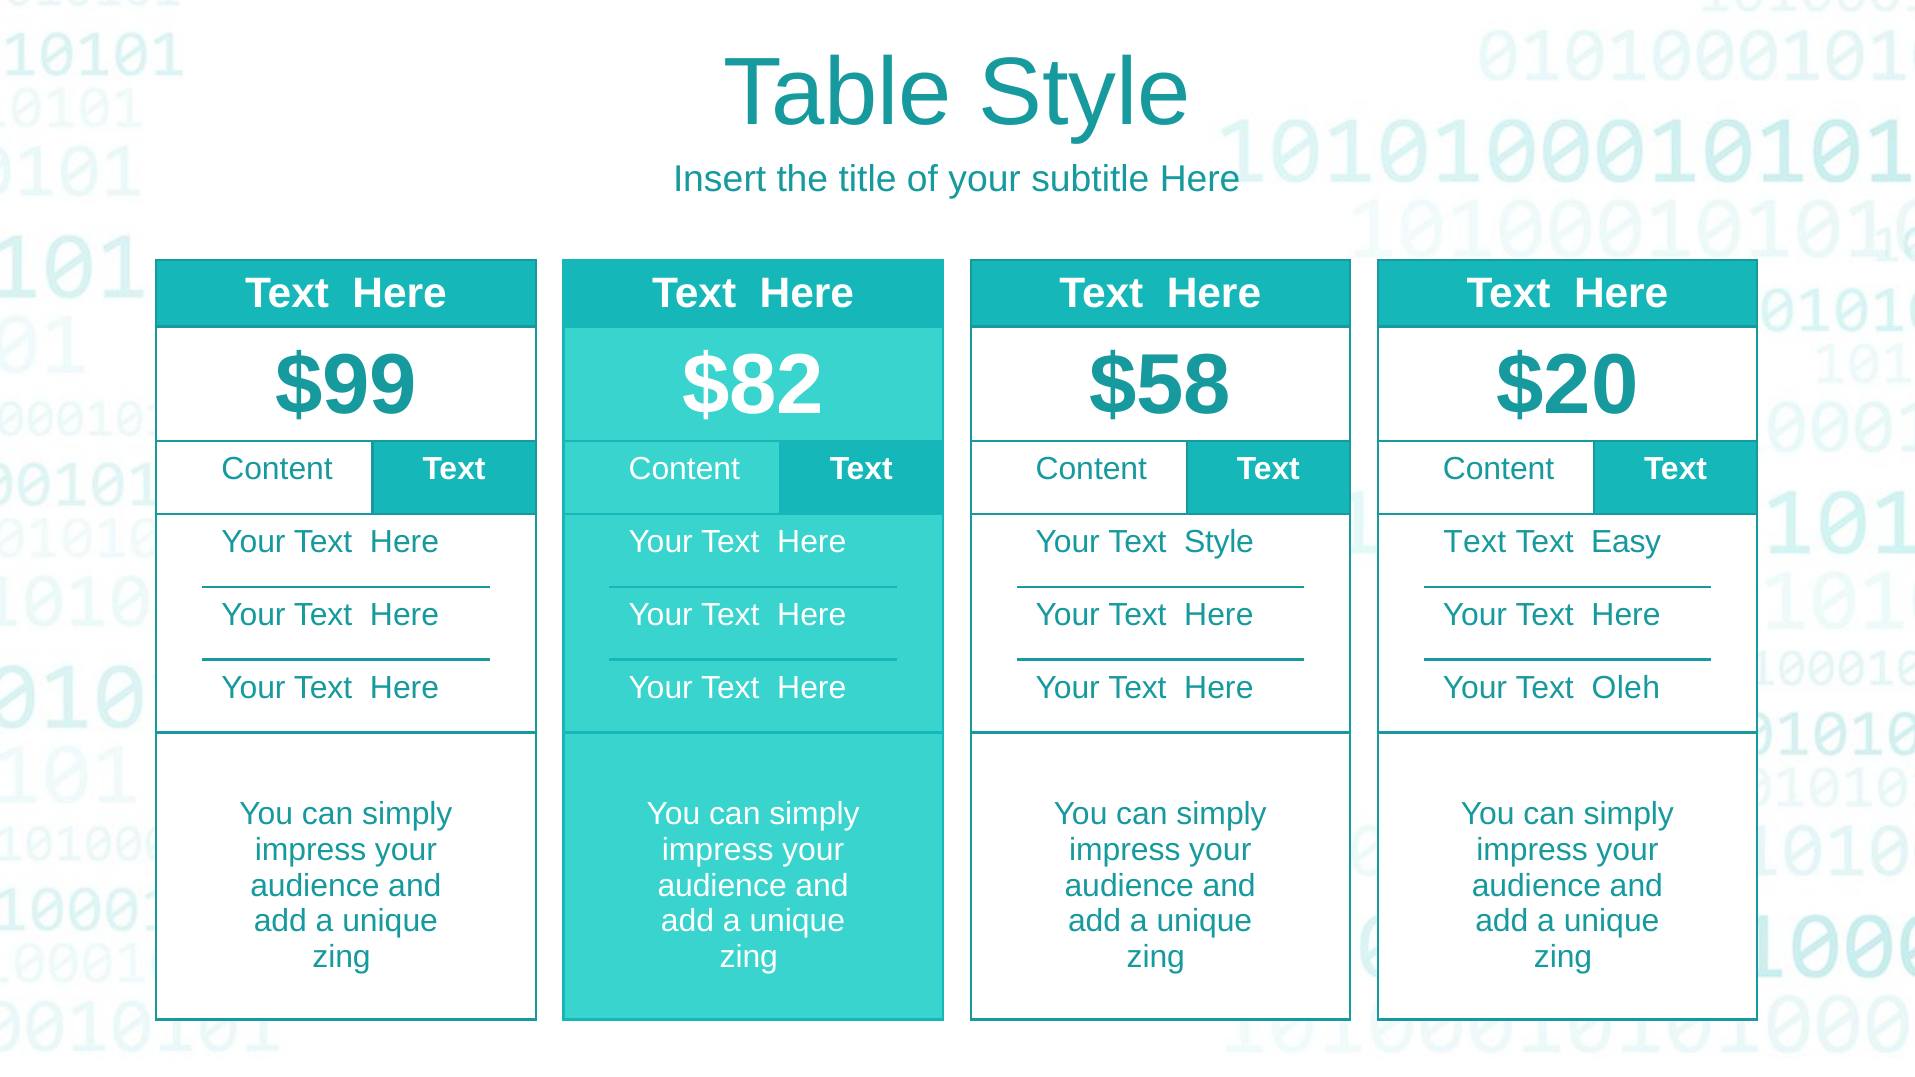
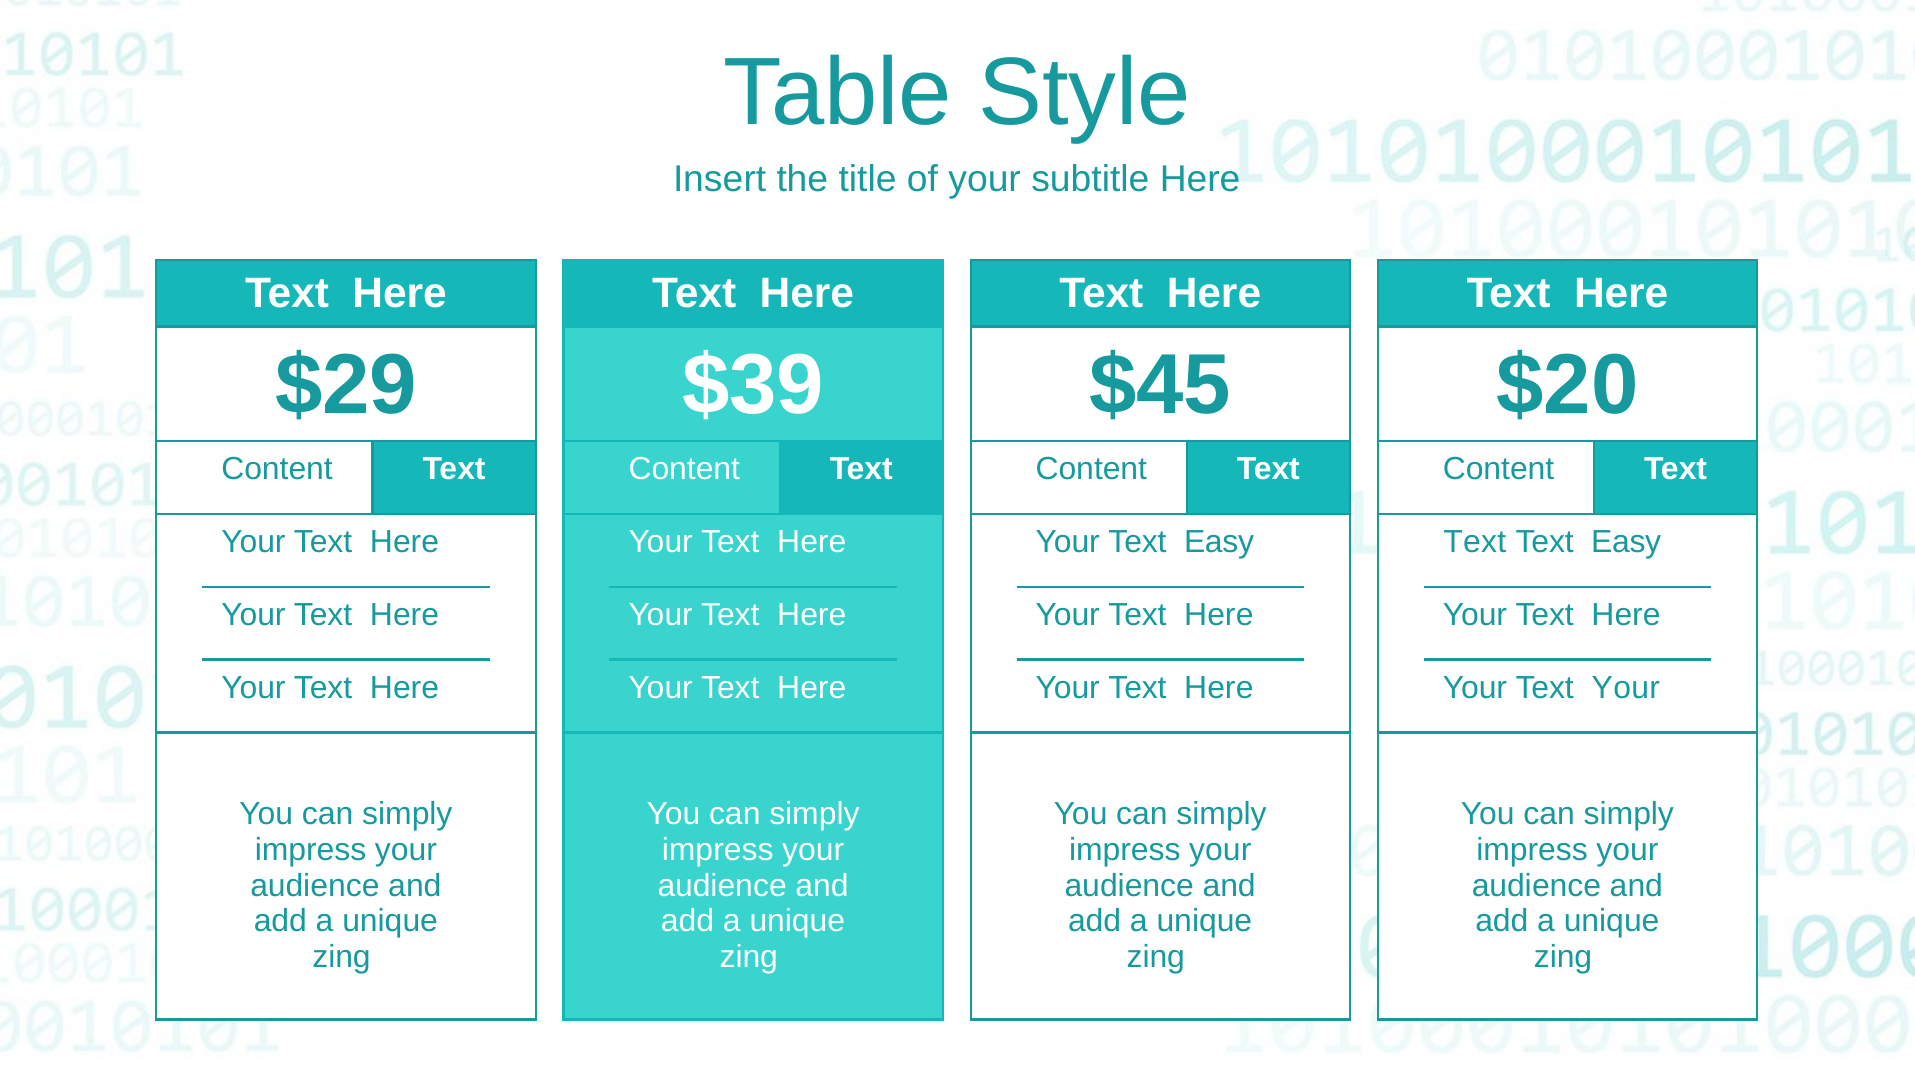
$99: $99 -> $29
$82: $82 -> $39
$58: $58 -> $45
Your Text Style: Style -> Easy
Your Text Oleh: Oleh -> Your
